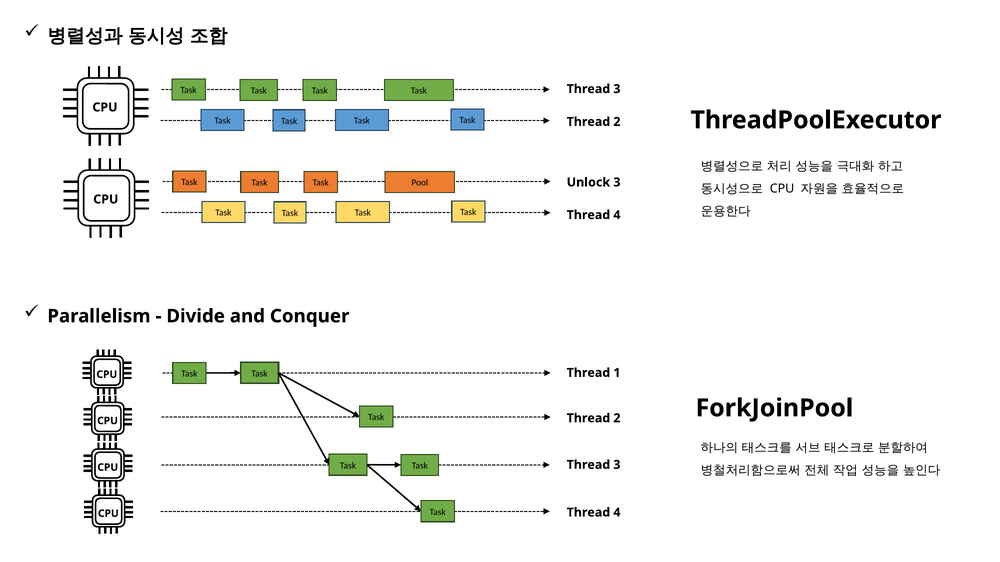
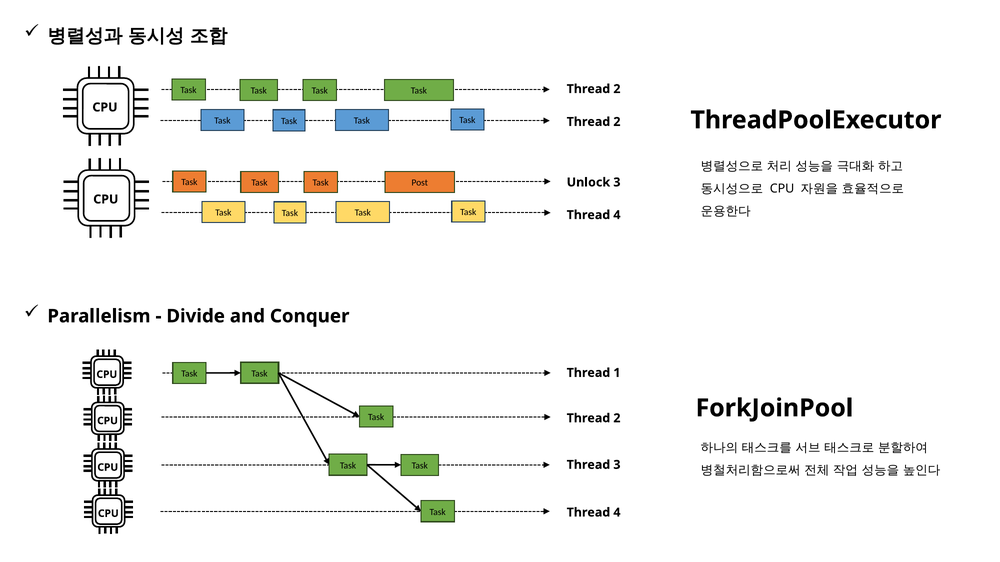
3 at (617, 89): 3 -> 2
Pool: Pool -> Post
